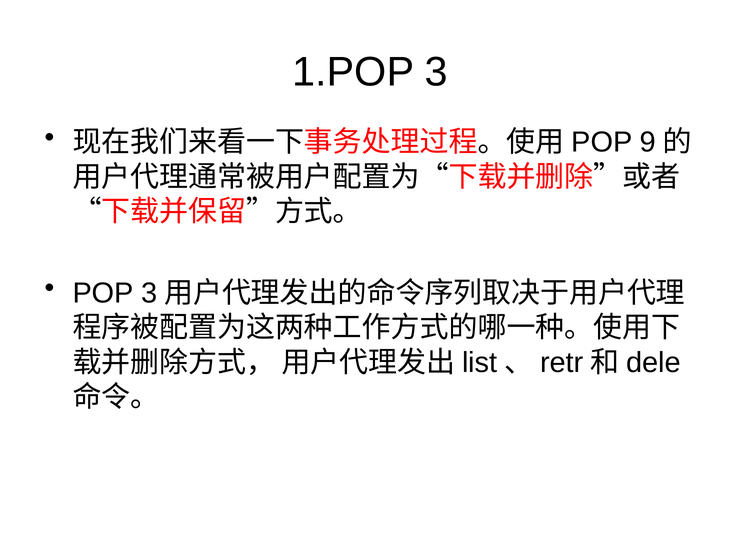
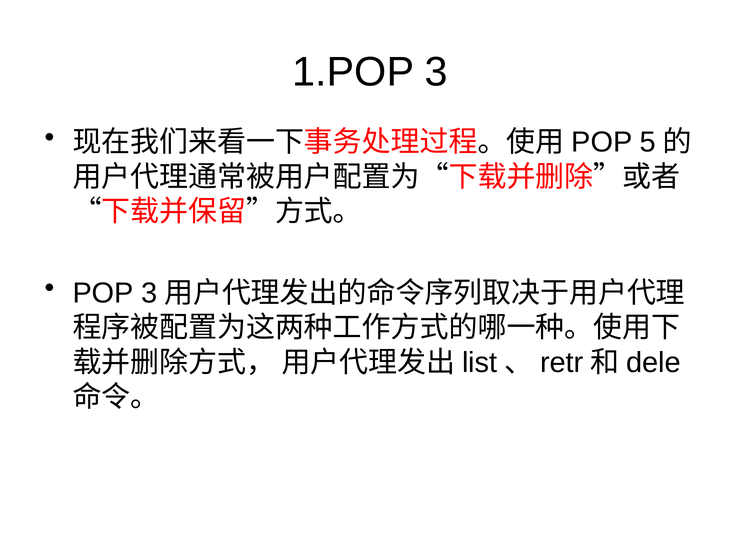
9: 9 -> 5
